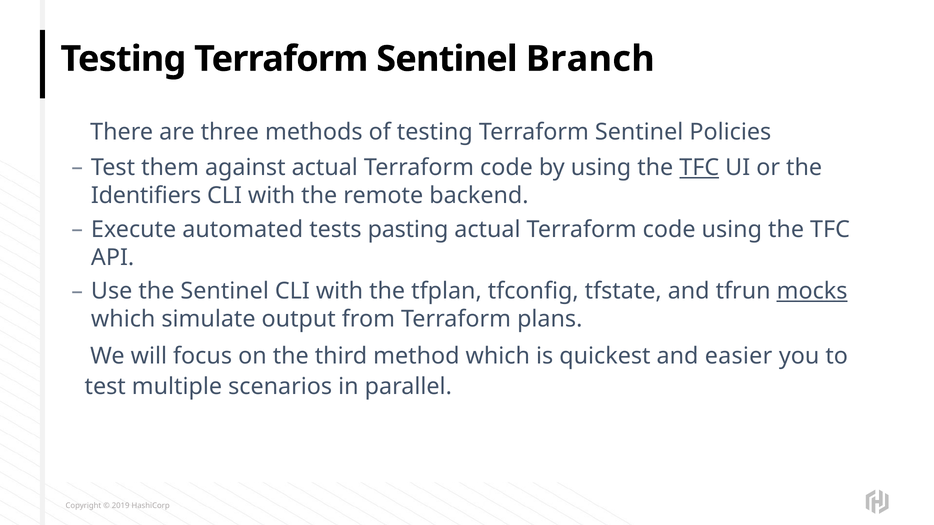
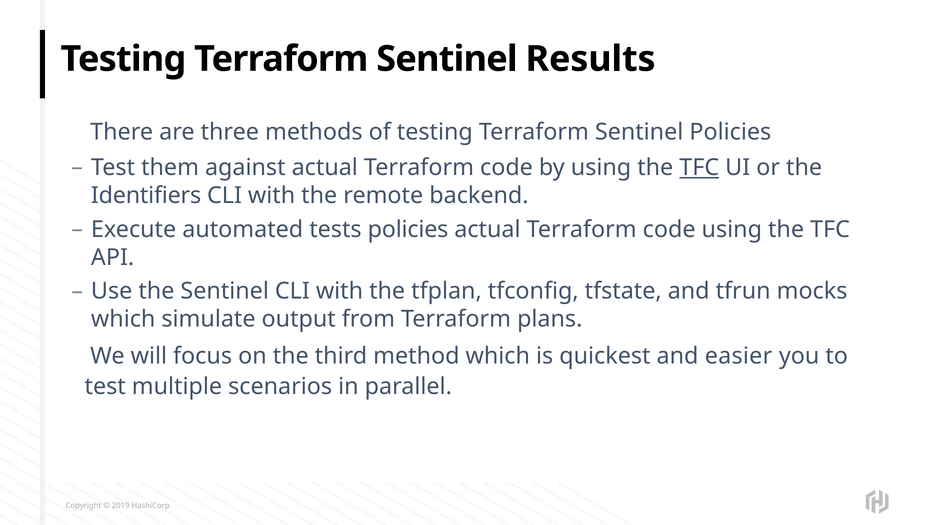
Branch: Branch -> Results
tests pasting: pasting -> policies
mocks underline: present -> none
